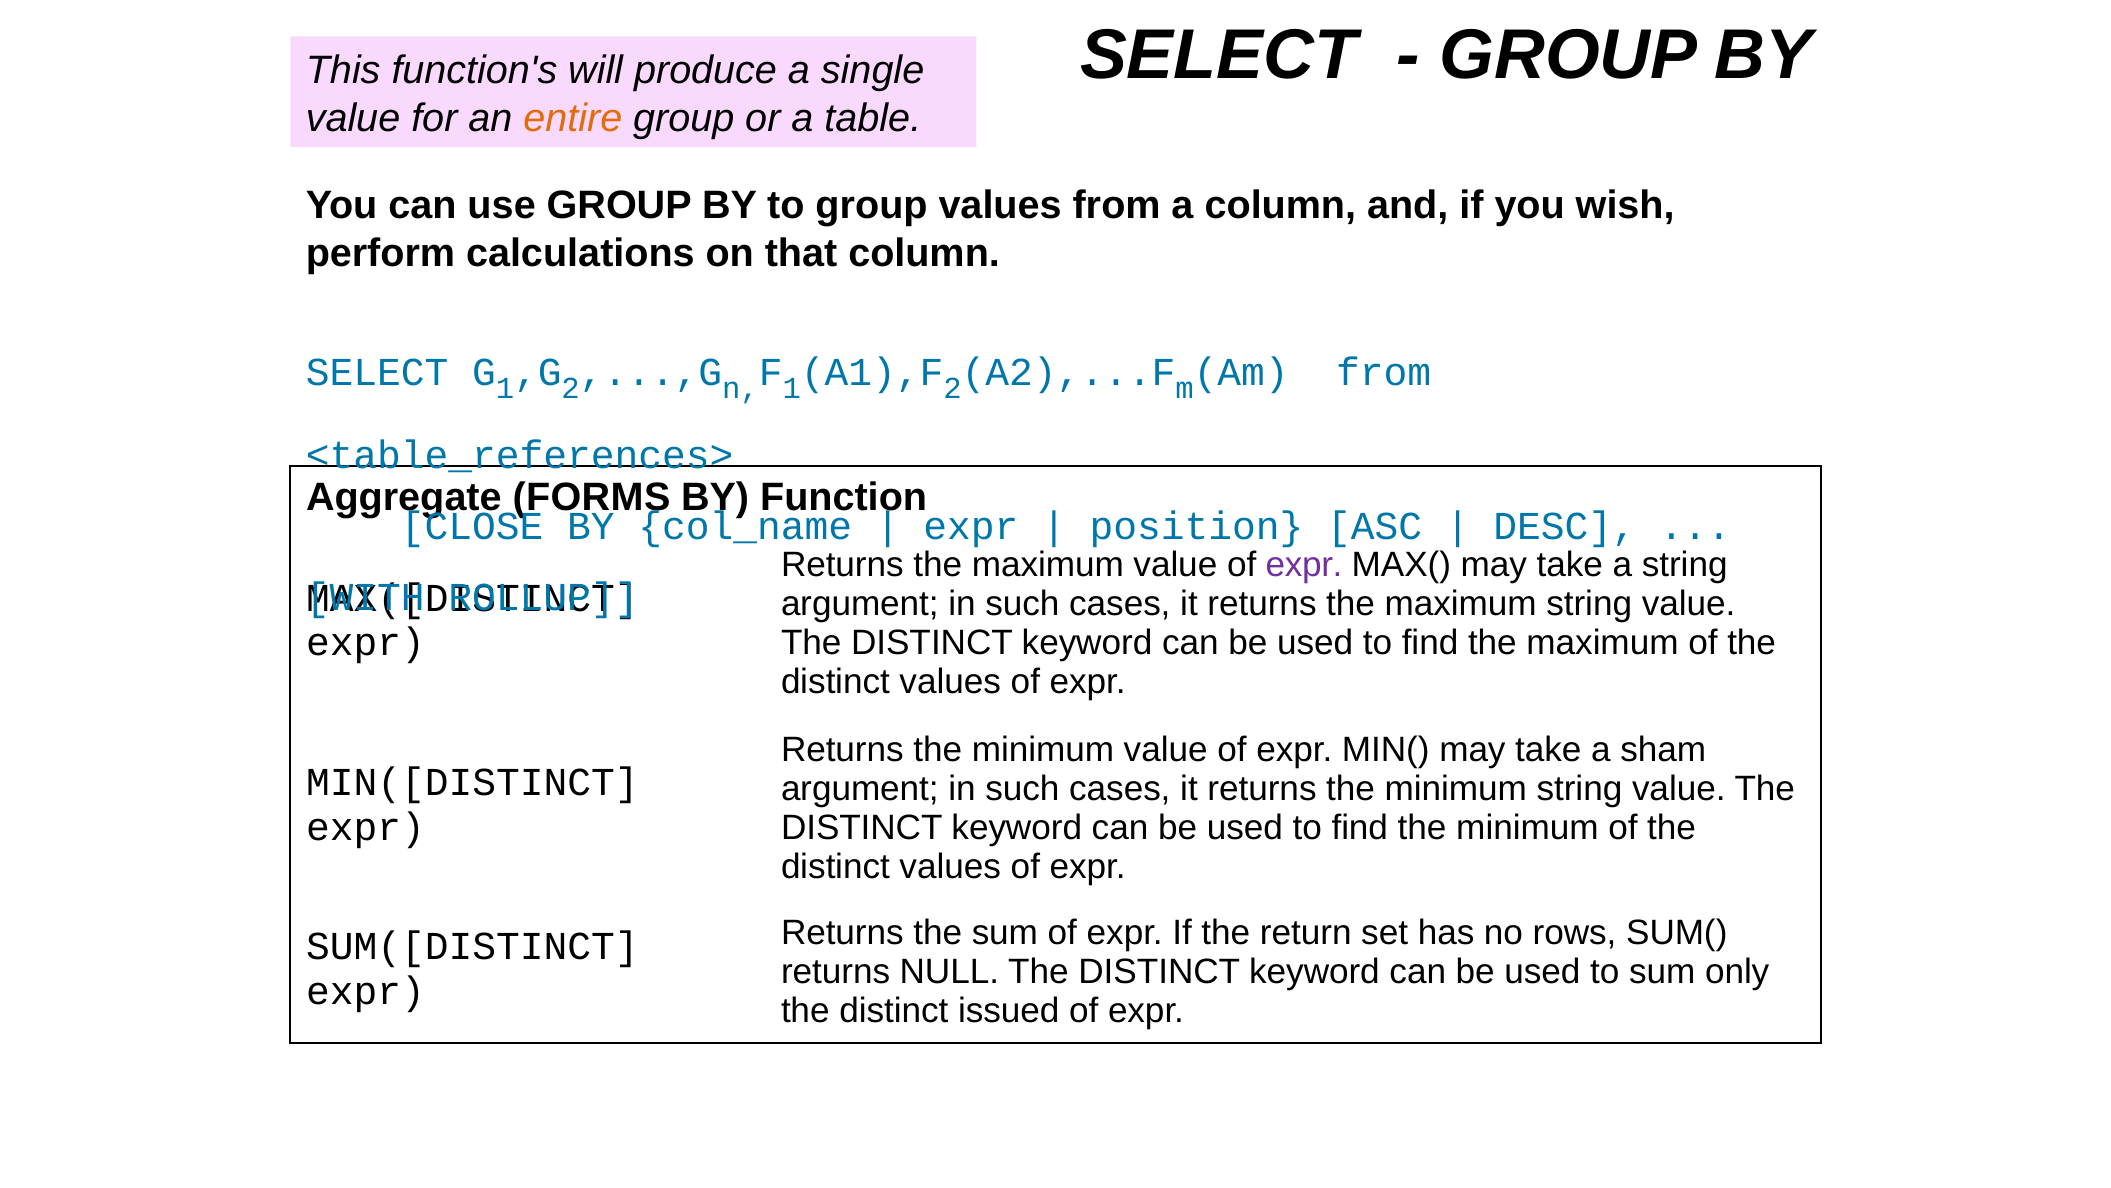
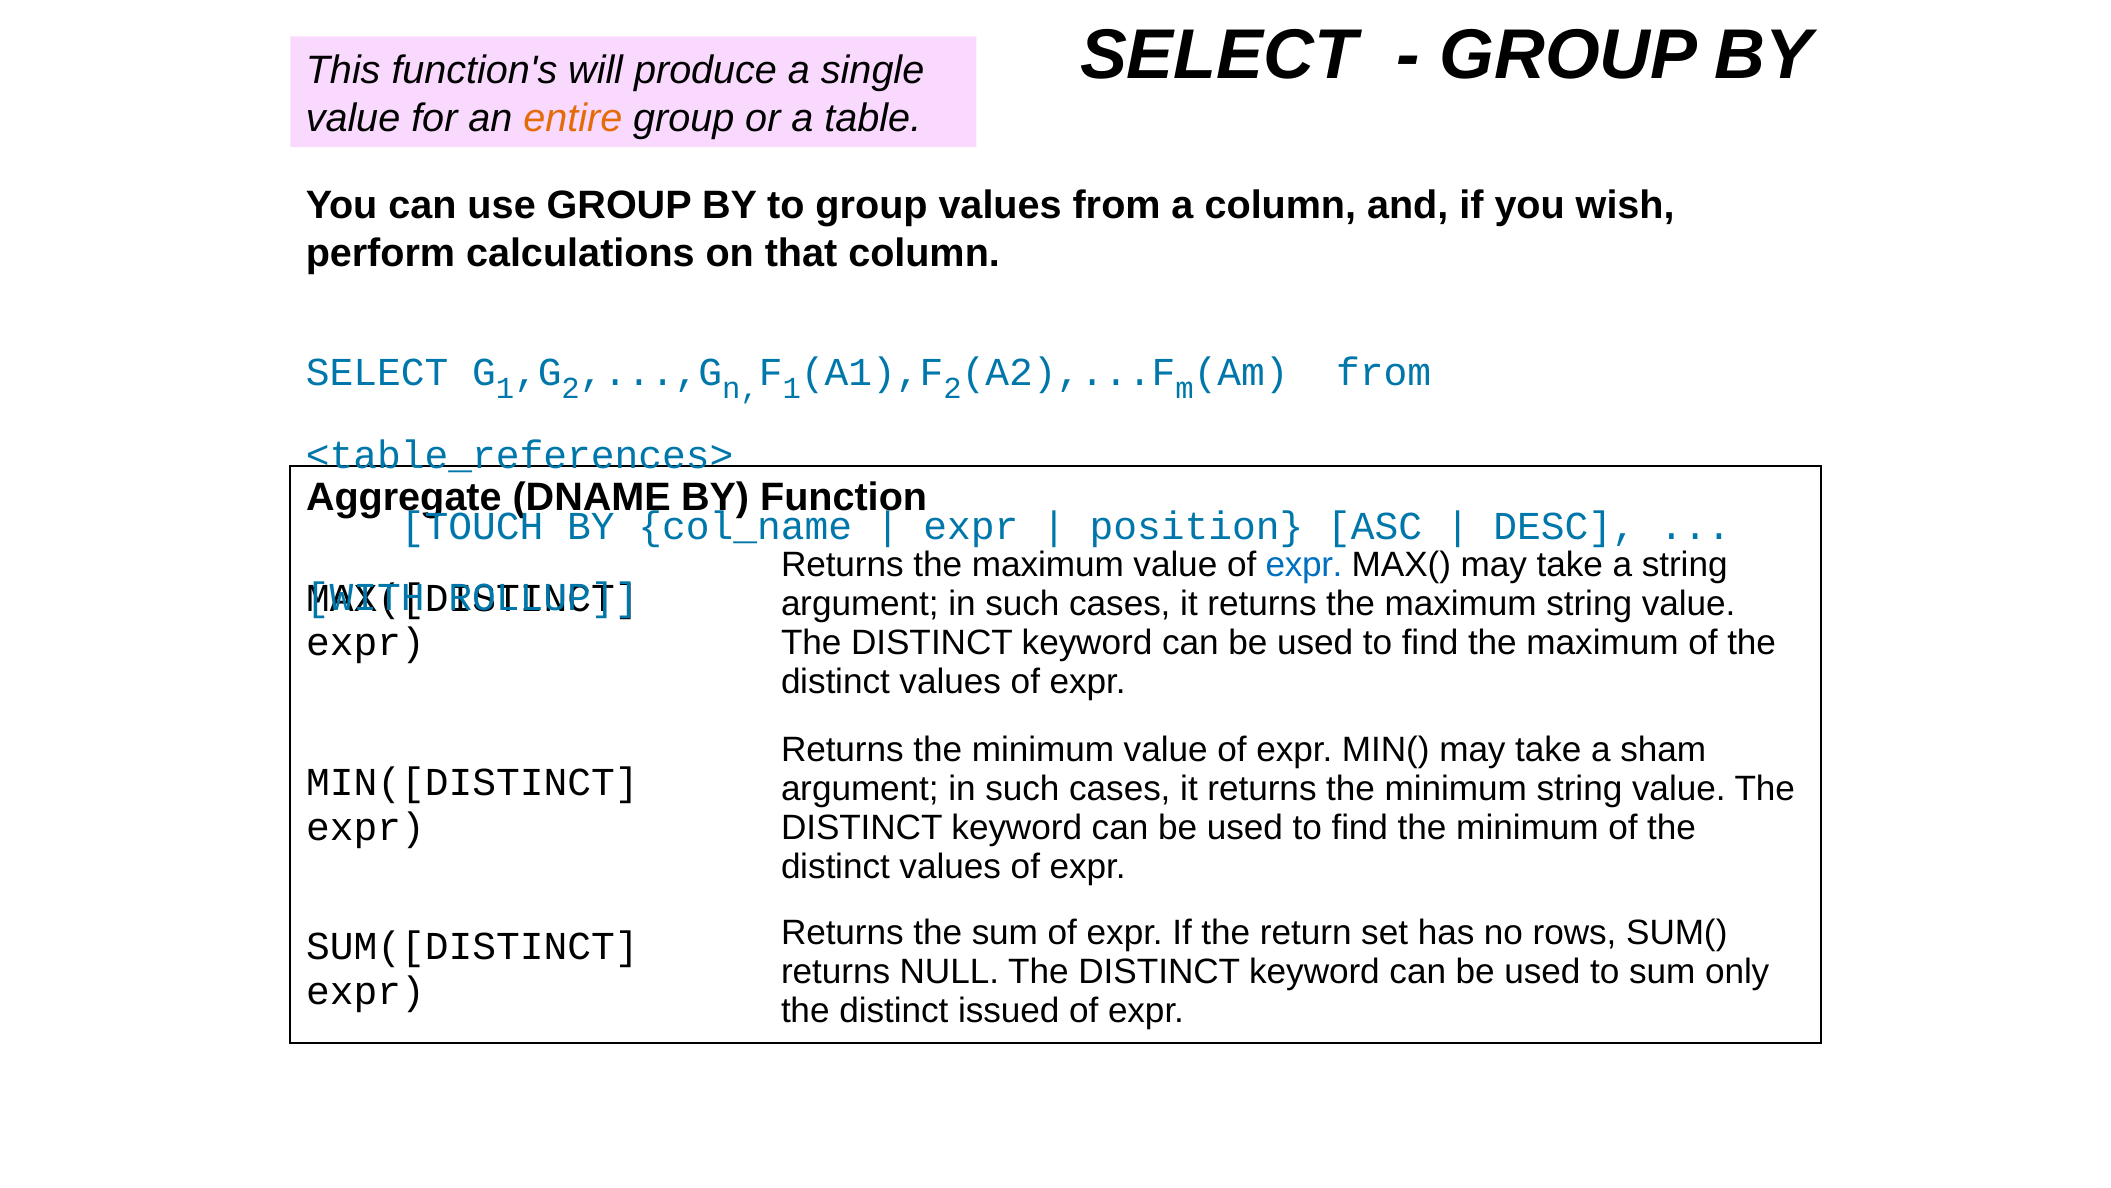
FORMS: FORMS -> DNAME
CLOSE: CLOSE -> TOUCH
expr at (1304, 565) colour: purple -> blue
